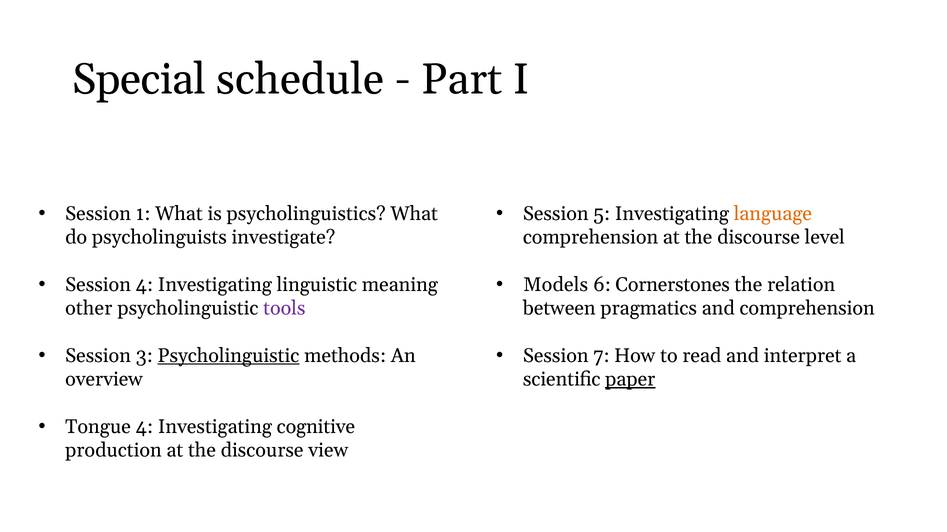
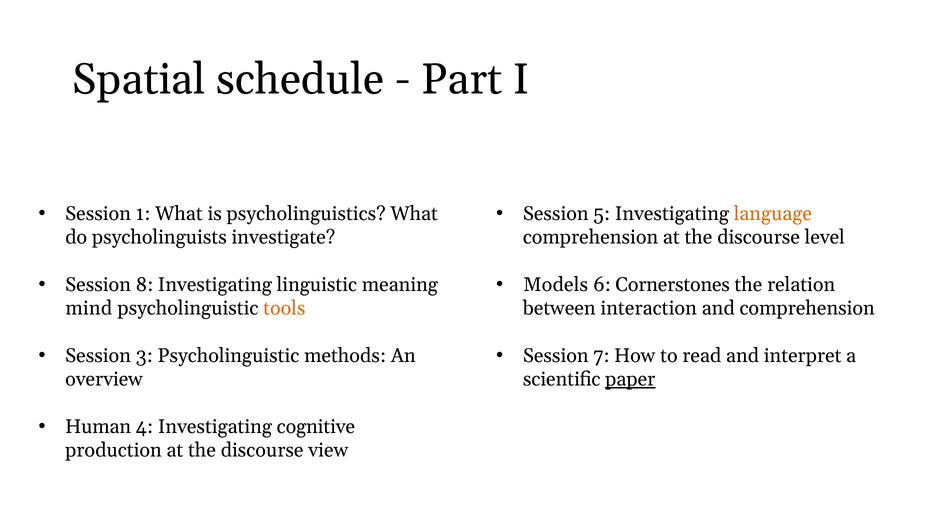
Special: Special -> Spatial
Session 4: 4 -> 8
other: other -> mind
tools colour: purple -> orange
pragmatics: pragmatics -> interaction
Psycholinguistic at (228, 356) underline: present -> none
Tongue: Tongue -> Human
